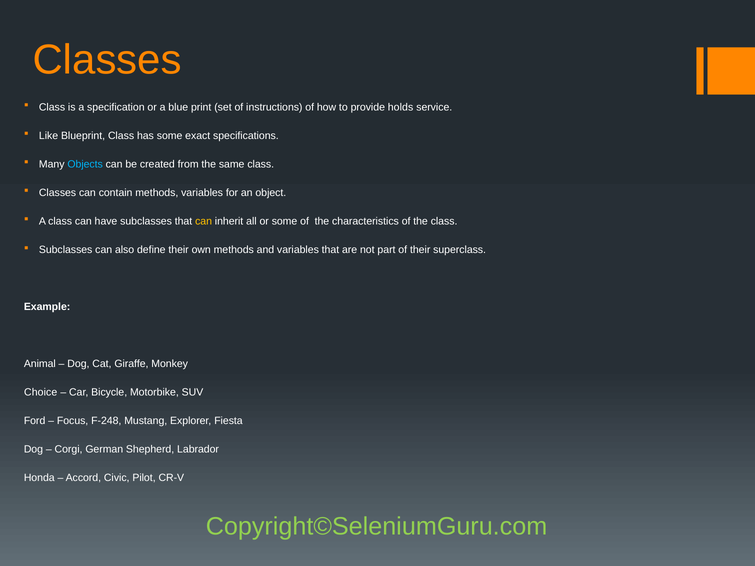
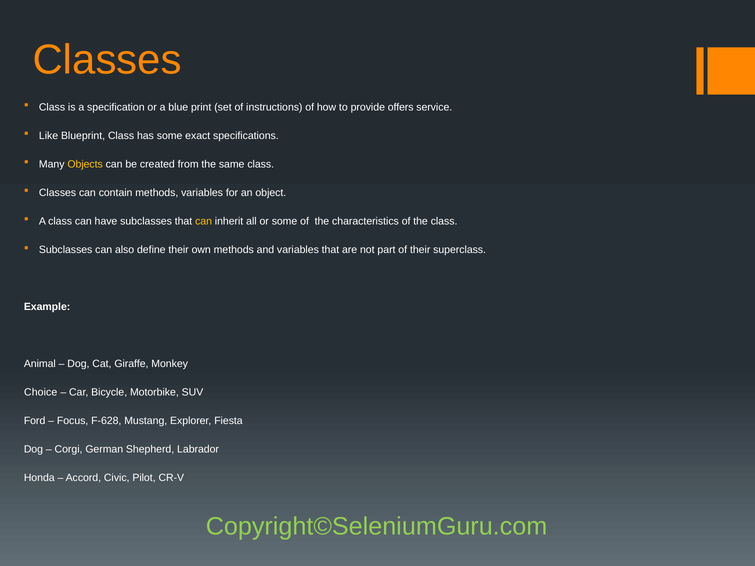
holds: holds -> offers
Objects colour: light blue -> yellow
F-248: F-248 -> F-628
